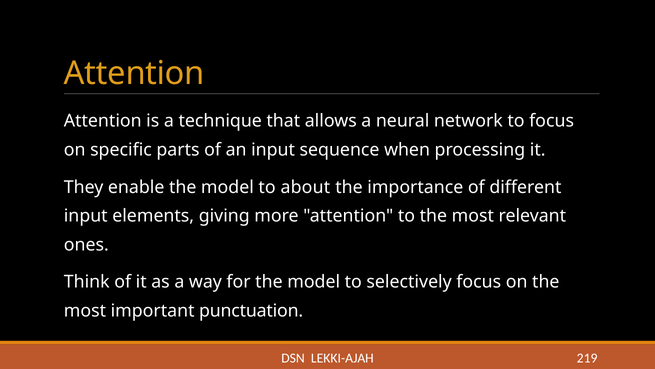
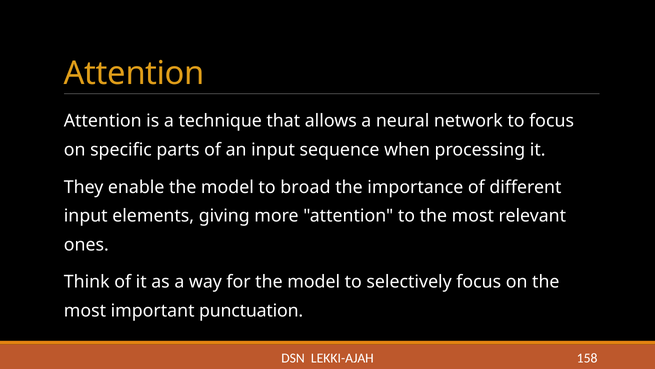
about: about -> broad
219: 219 -> 158
